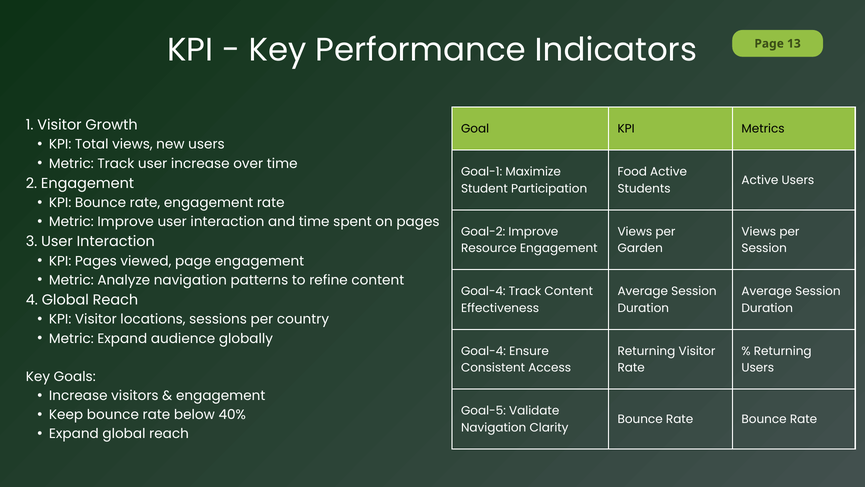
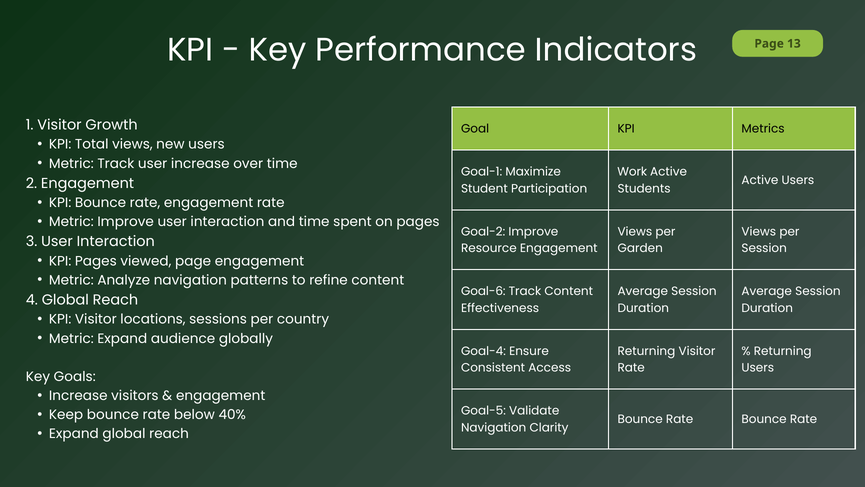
Food: Food -> Work
Goal-4 at (483, 291): Goal-4 -> Goal-6
